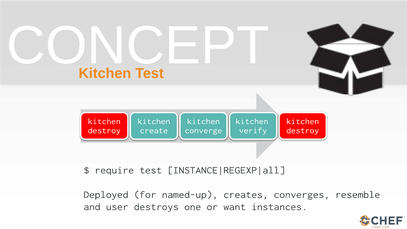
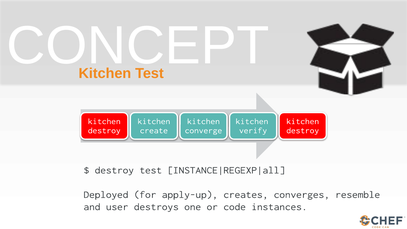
require at (114, 170): require -> destroy
named-up: named-up -> apply-up
want: want -> code
